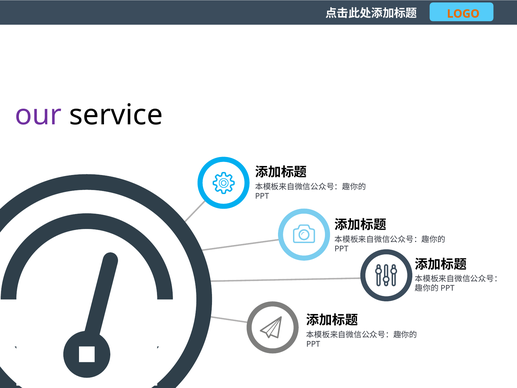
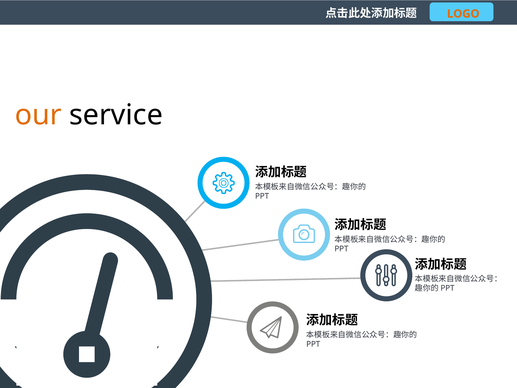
our colour: purple -> orange
